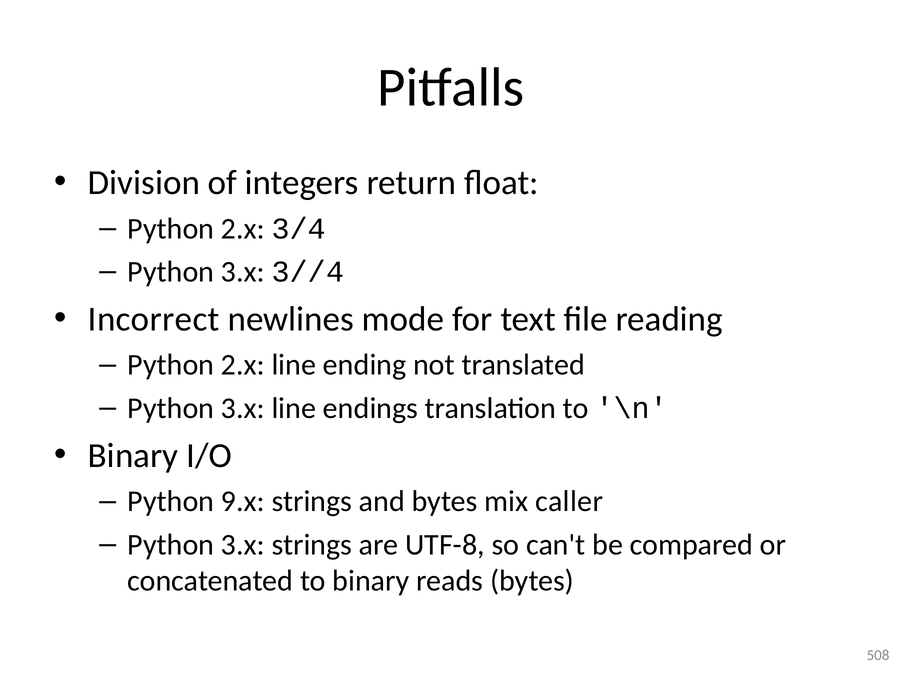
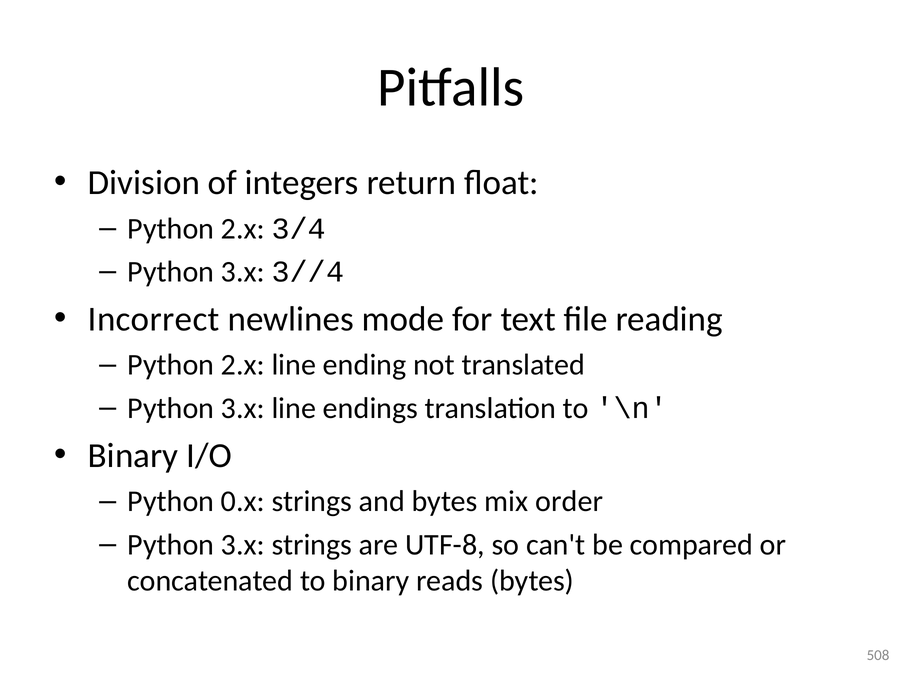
9.x: 9.x -> 0.x
caller: caller -> order
